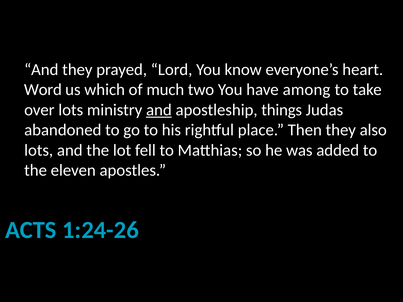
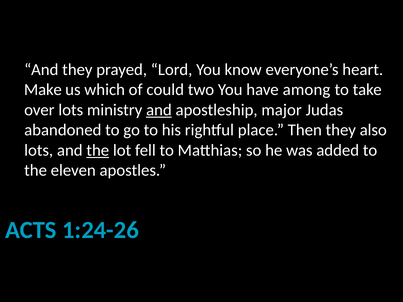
Word: Word -> Make
much: much -> could
things: things -> major
the at (98, 150) underline: none -> present
